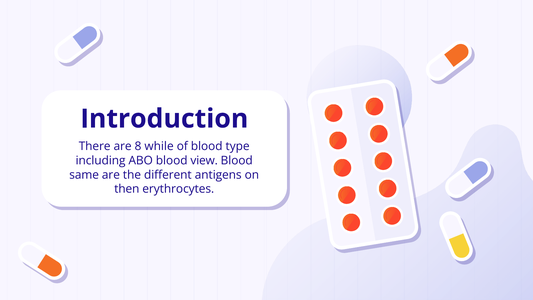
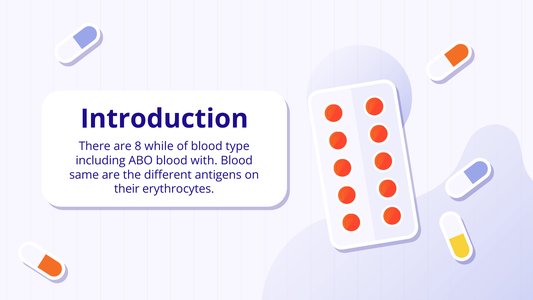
view: view -> with
then: then -> their
